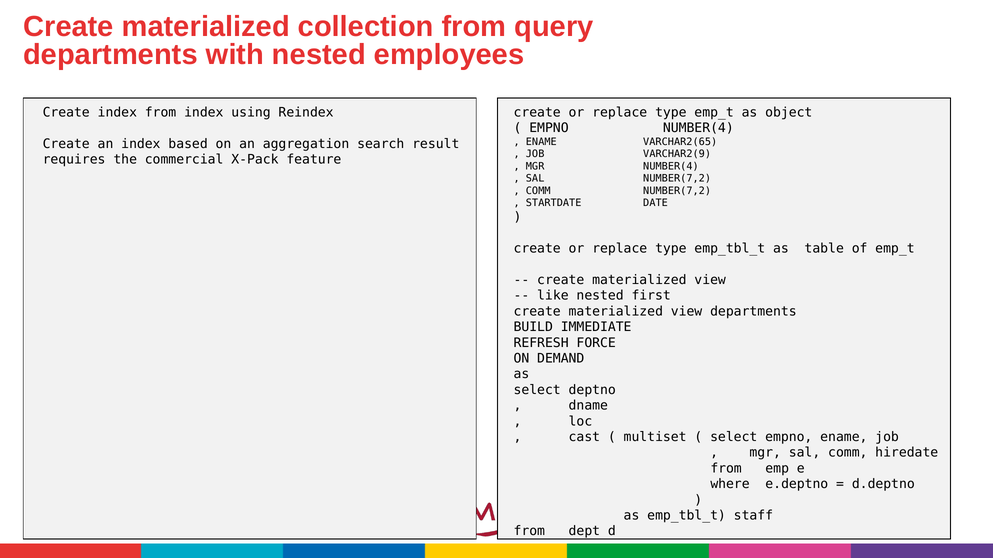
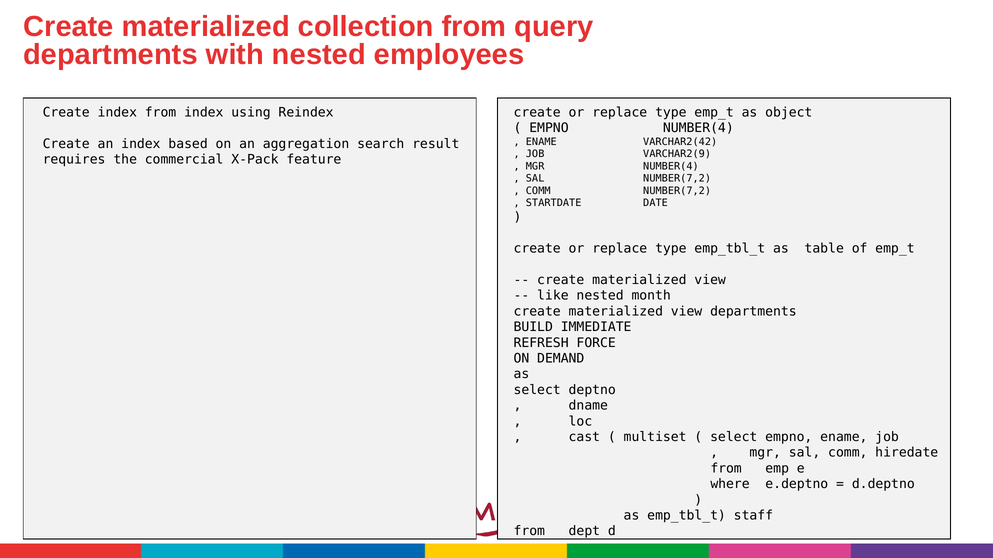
VARCHAR2(65: VARCHAR2(65 -> VARCHAR2(42
first: first -> month
